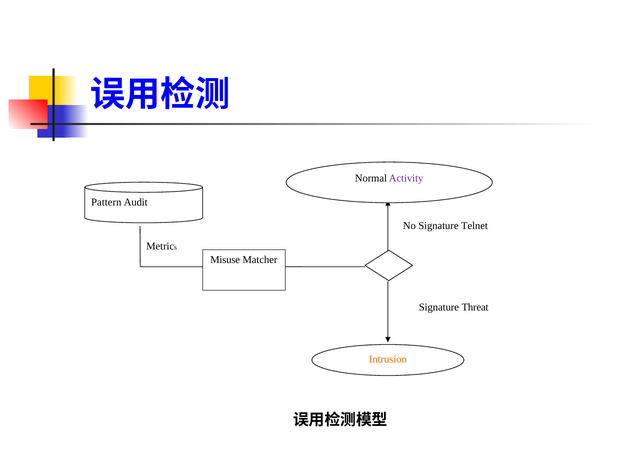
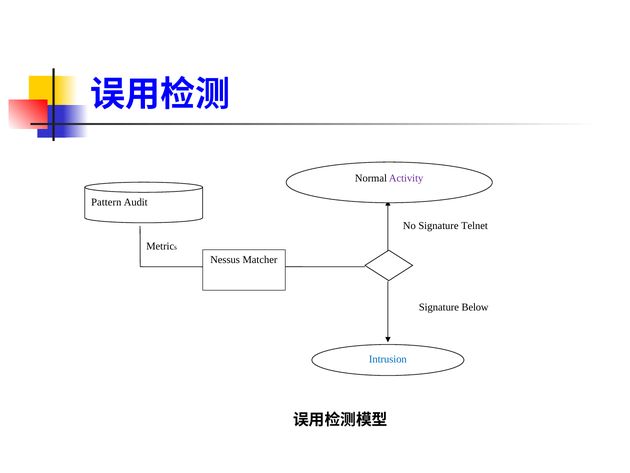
Misuse: Misuse -> Nessus
Threat: Threat -> Below
Intrusion colour: orange -> blue
